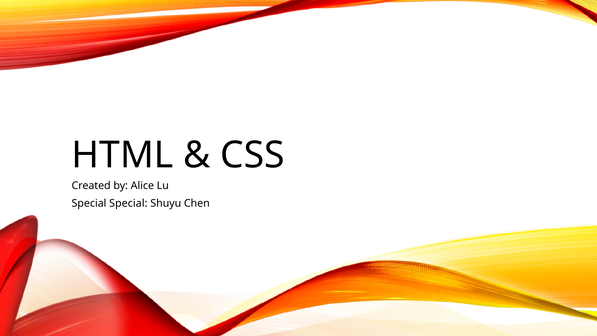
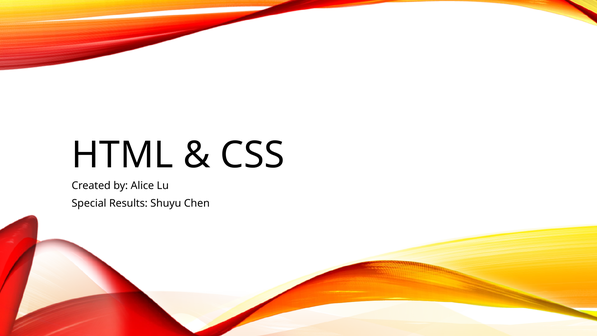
Special Special: Special -> Results
